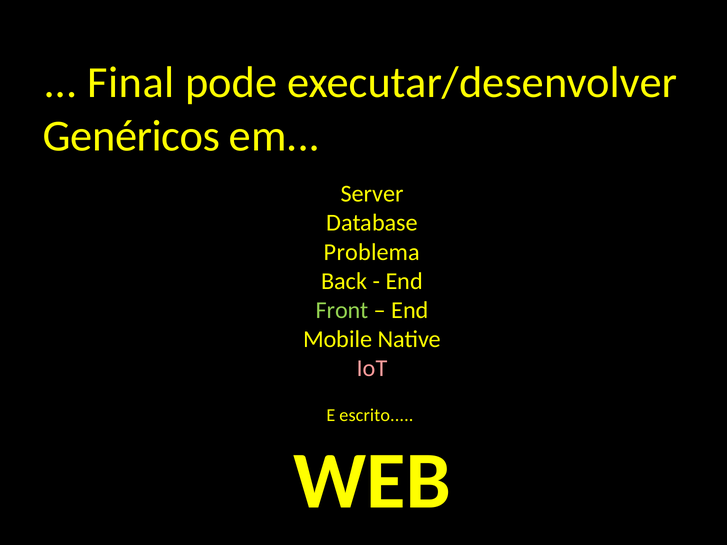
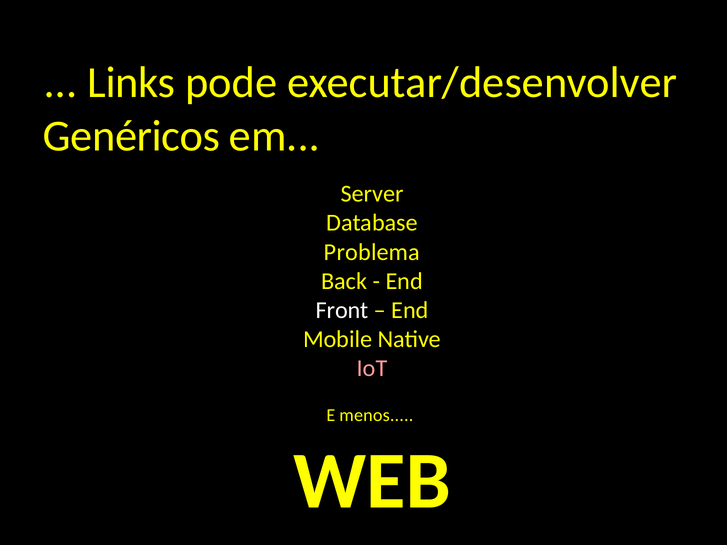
Final: Final -> Links
Front colour: light green -> white
escrito: escrito -> menos
